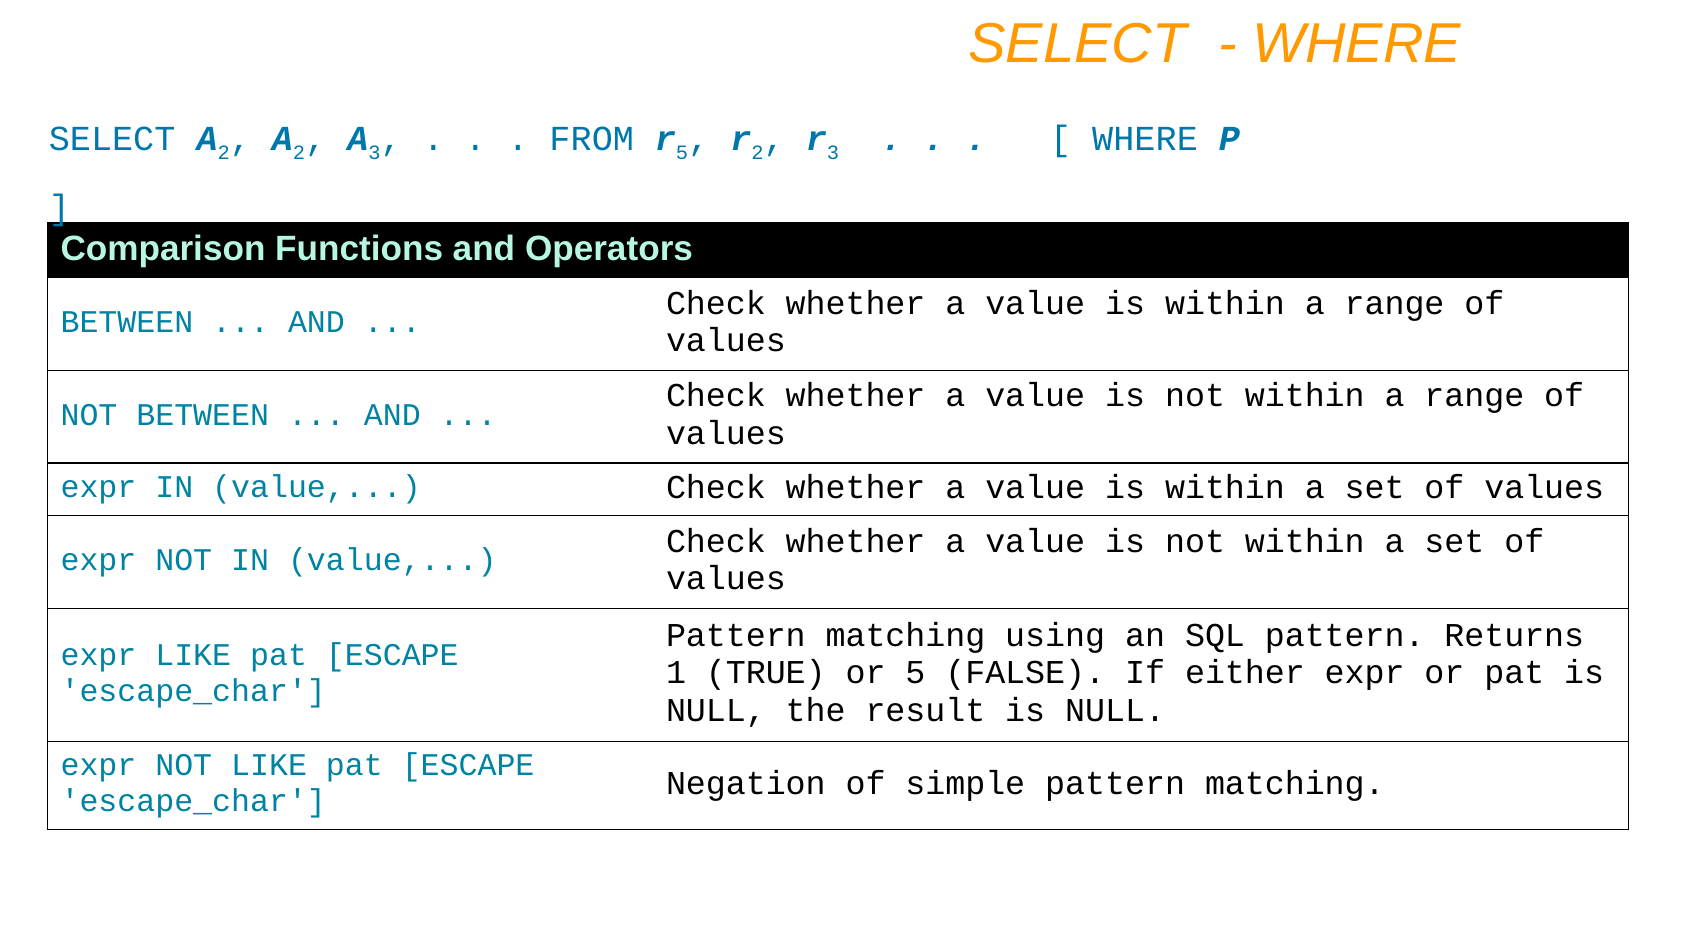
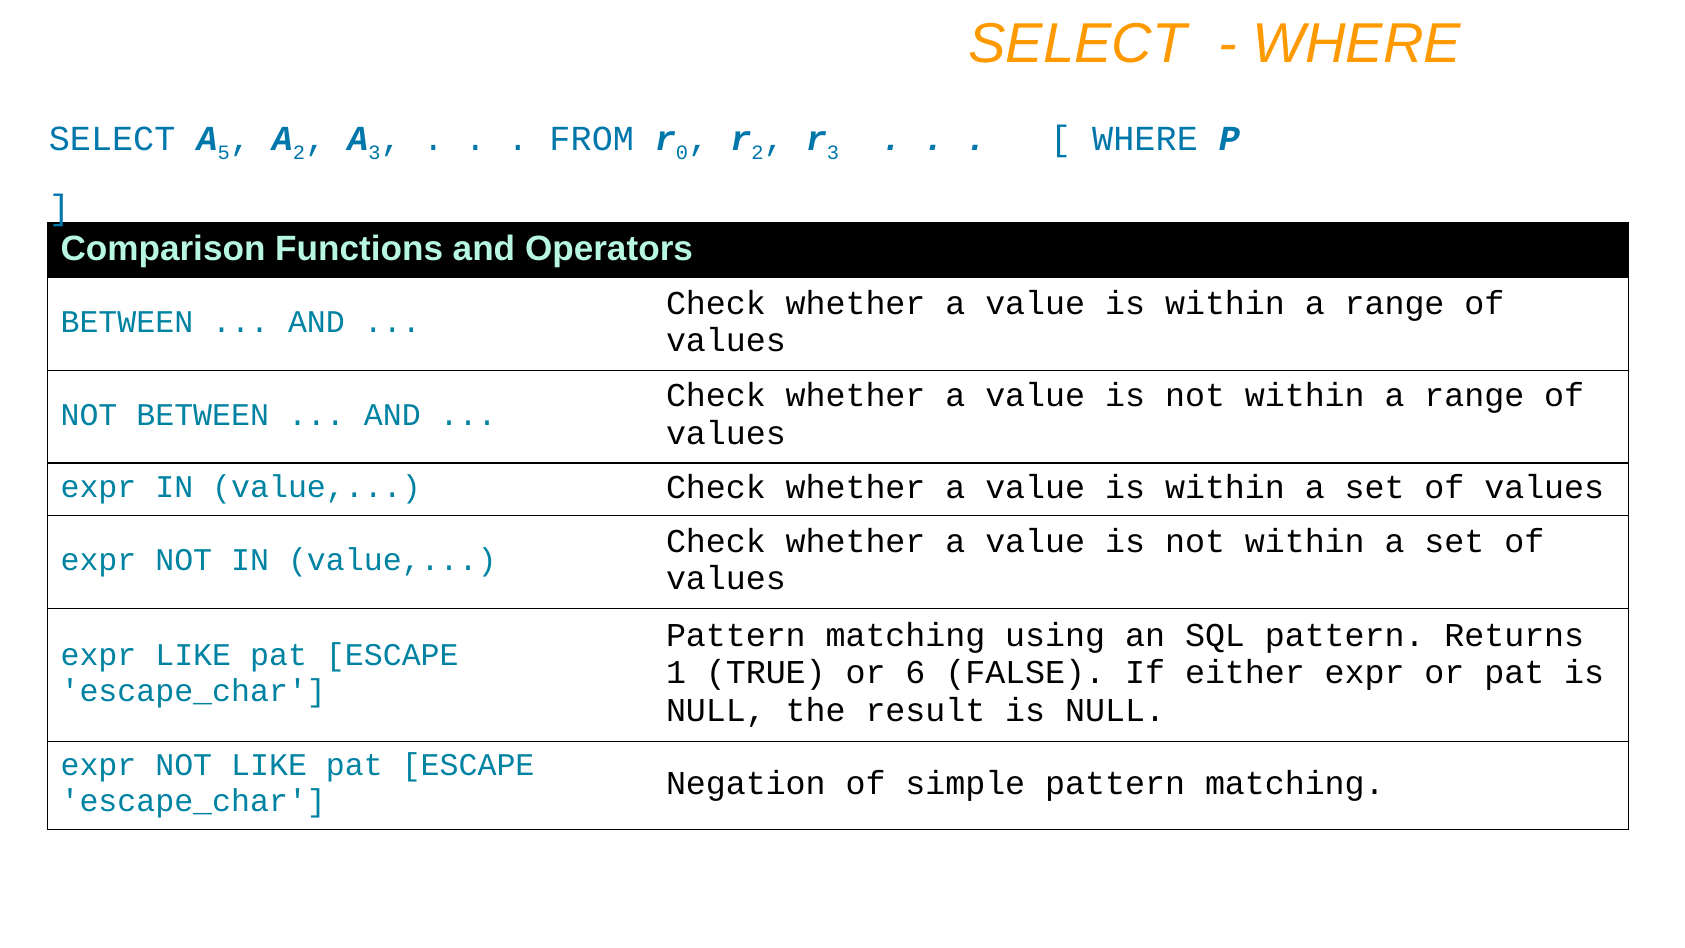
SELECT A 2: 2 -> 5
5 at (682, 153): 5 -> 0
or 5: 5 -> 6
